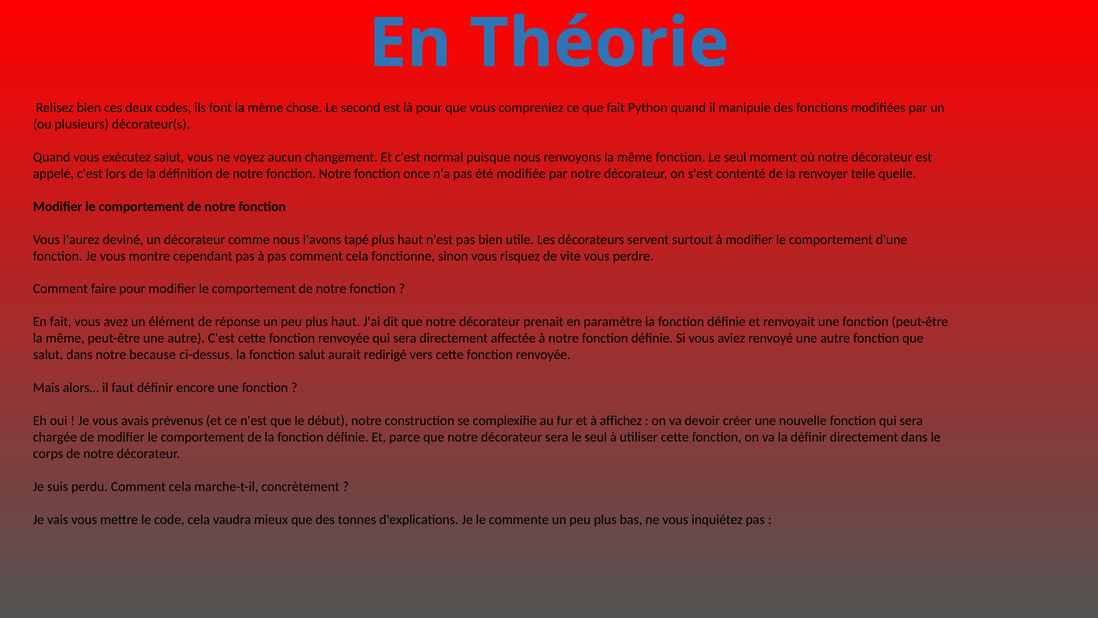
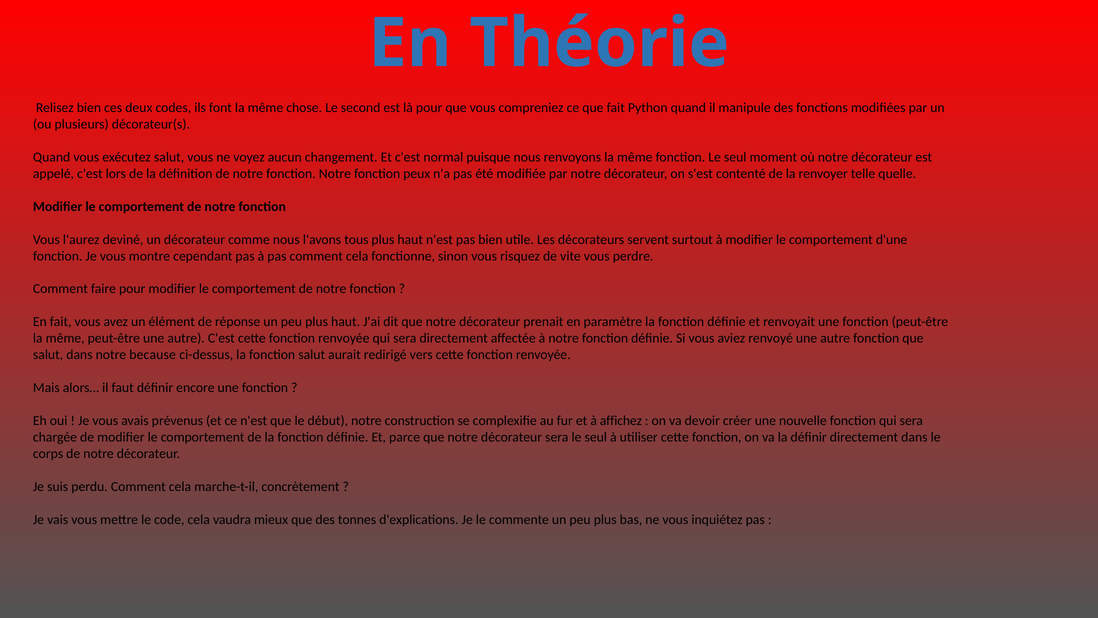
once: once -> peux
tapé: tapé -> tous
